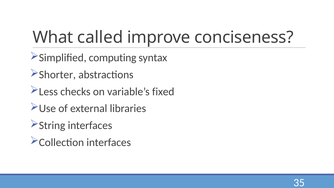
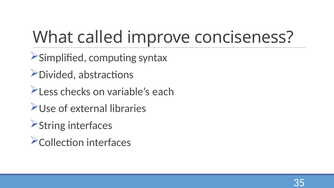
Shorter: Shorter -> Divided
fixed: fixed -> each
